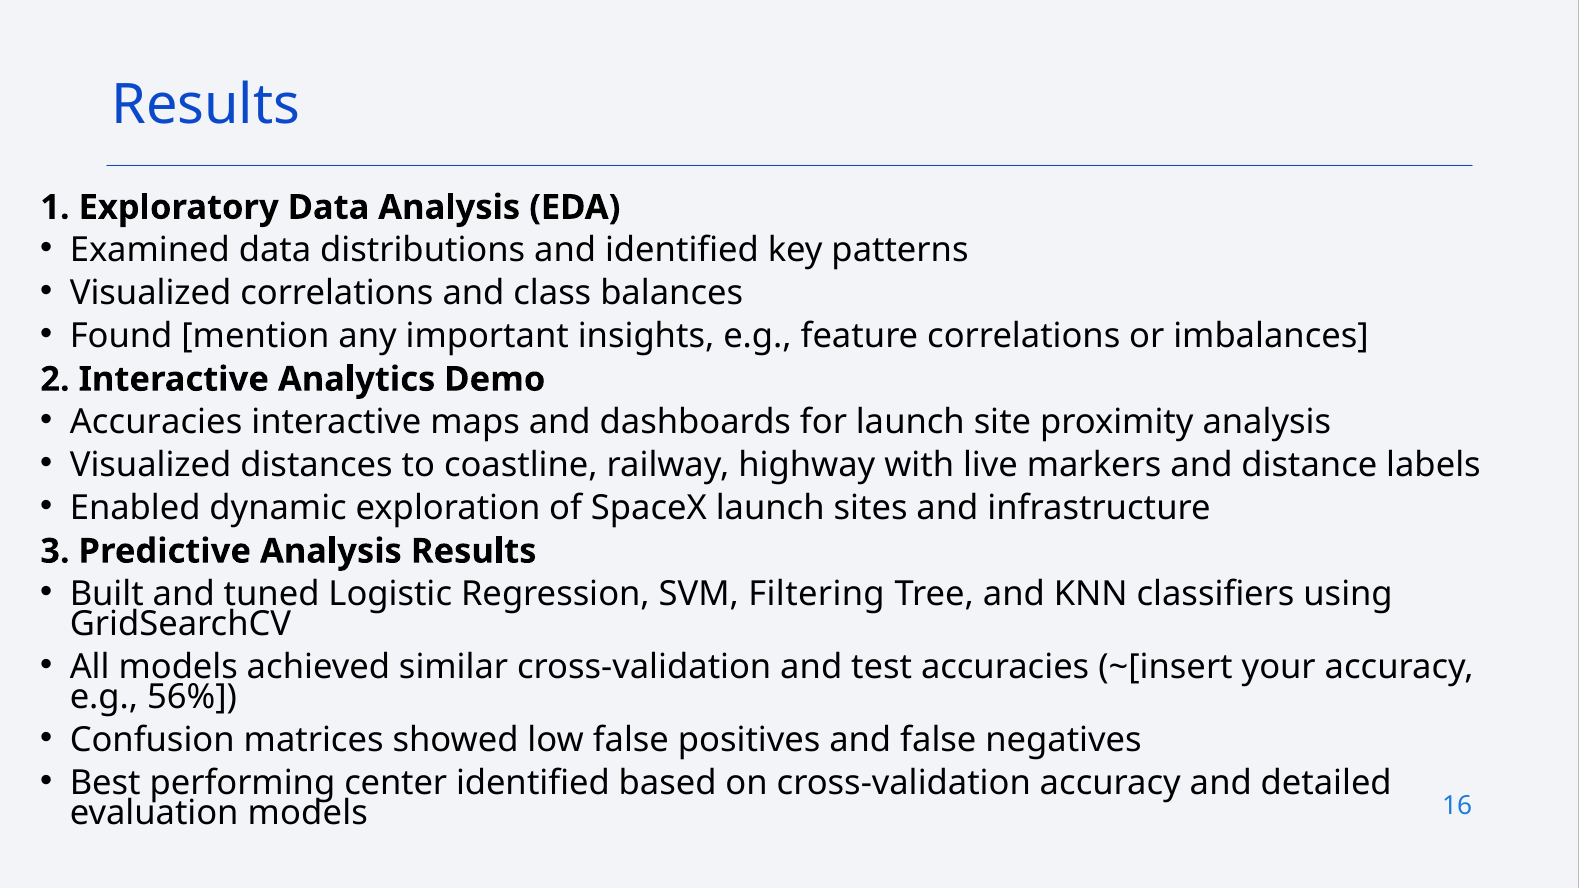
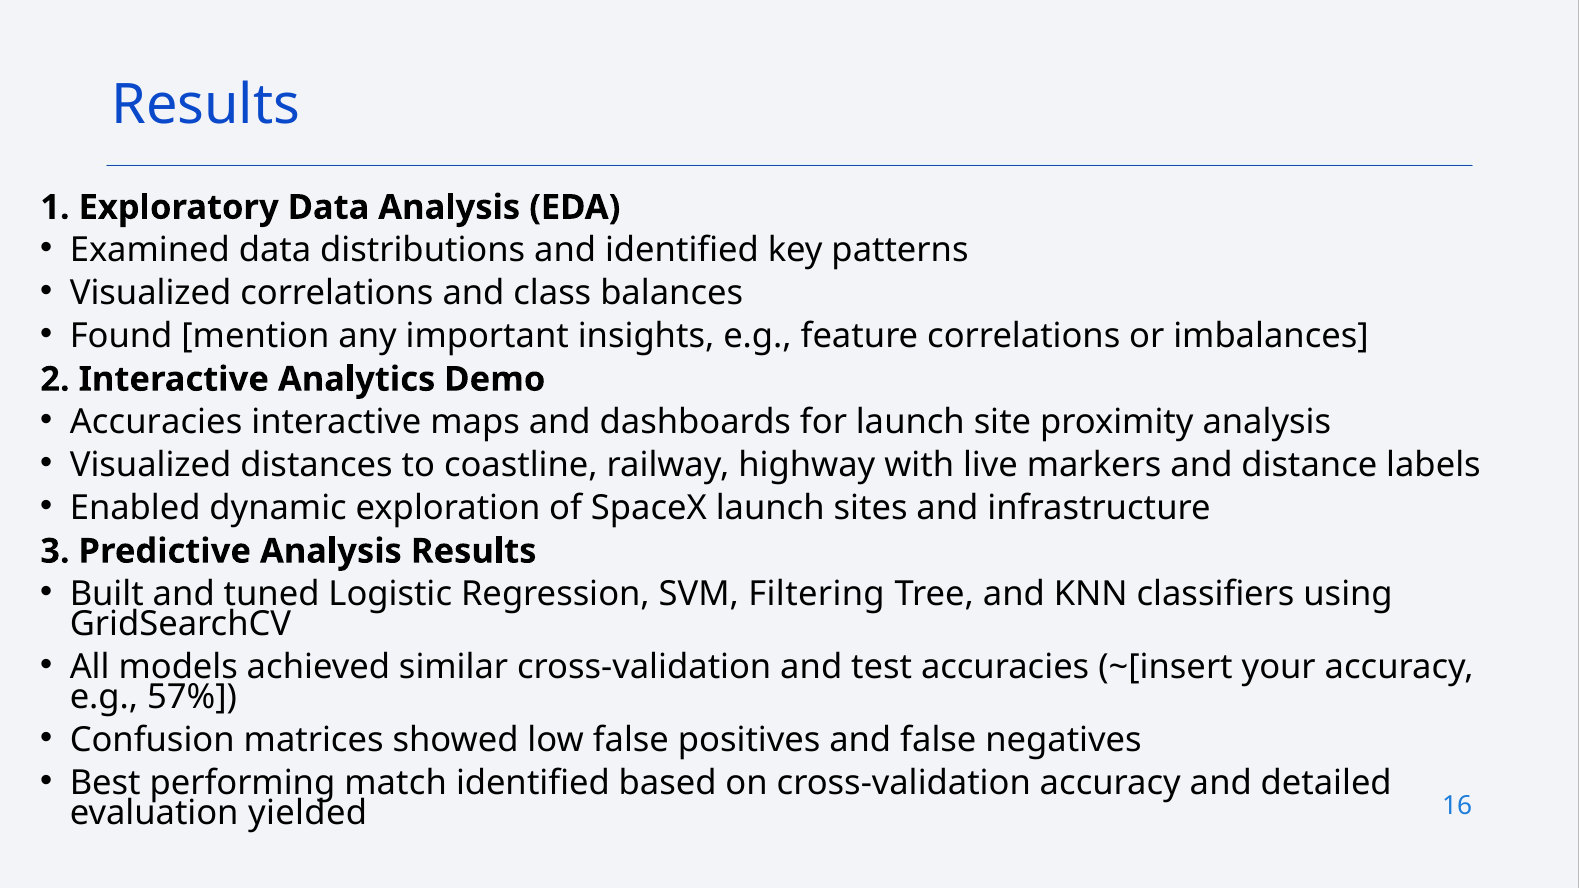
56%: 56% -> 57%
center: center -> match
evaluation models: models -> yielded
